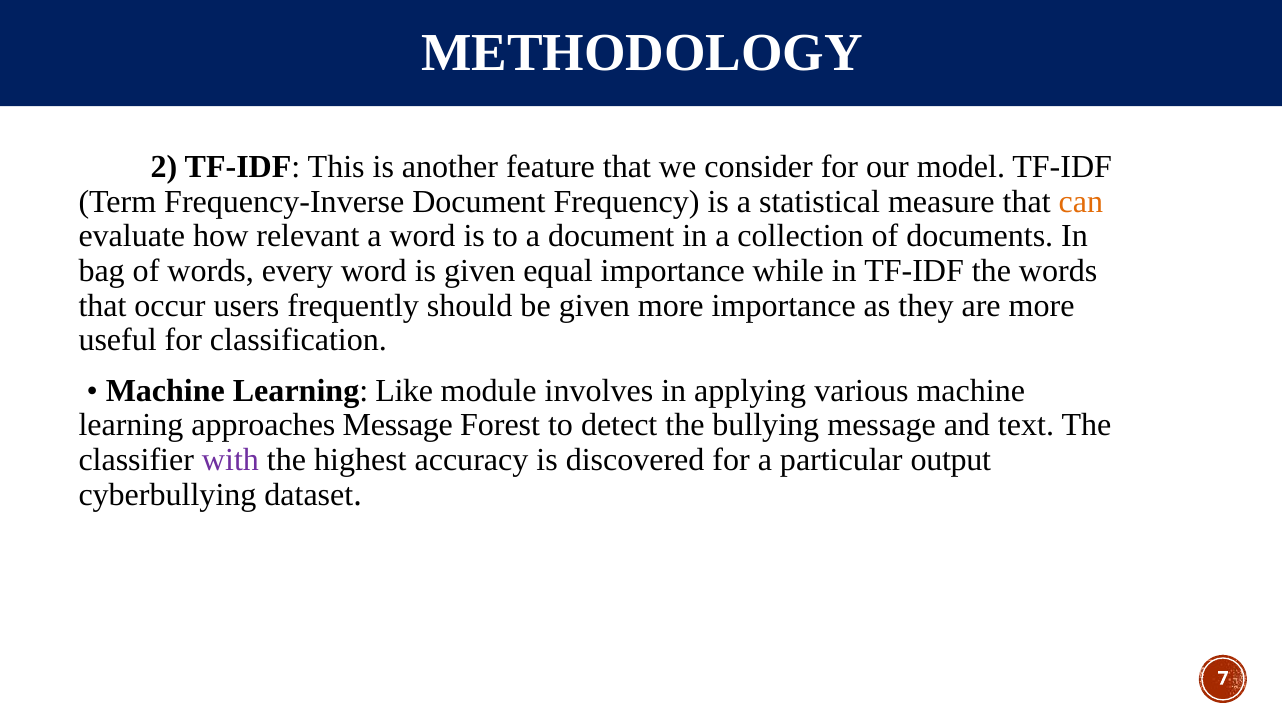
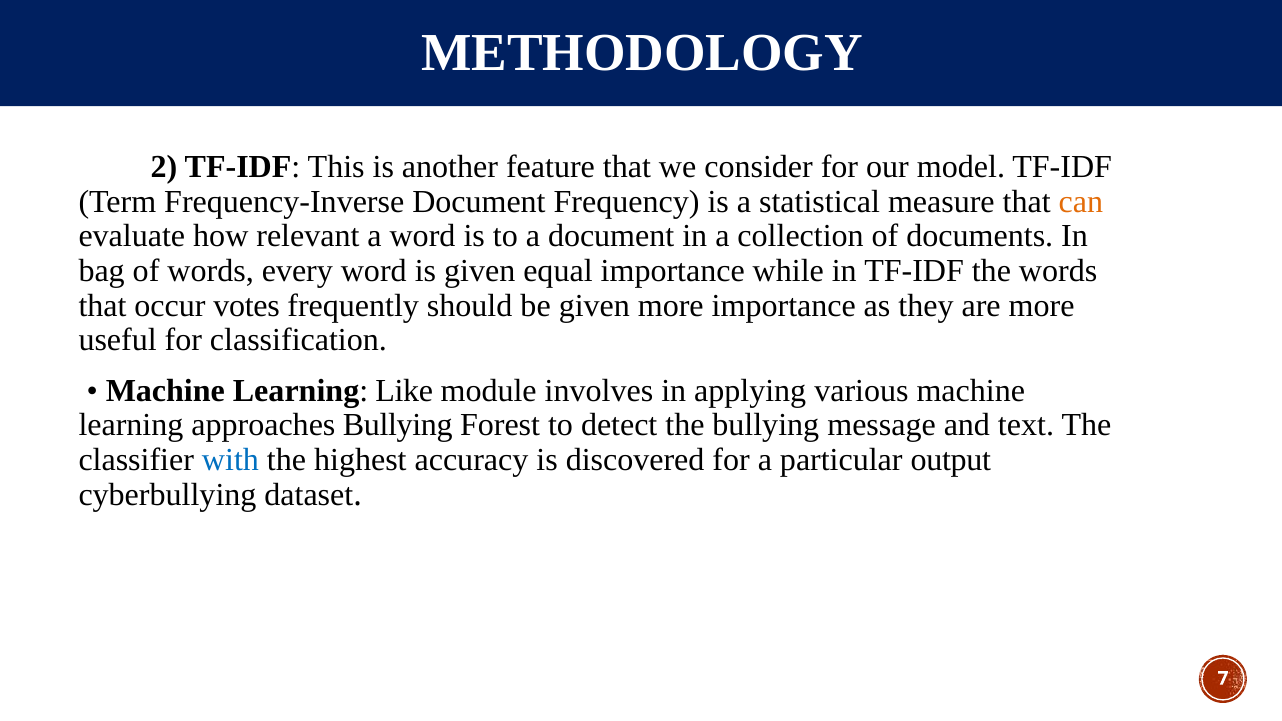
users: users -> votes
approaches Message: Message -> Bullying
with colour: purple -> blue
